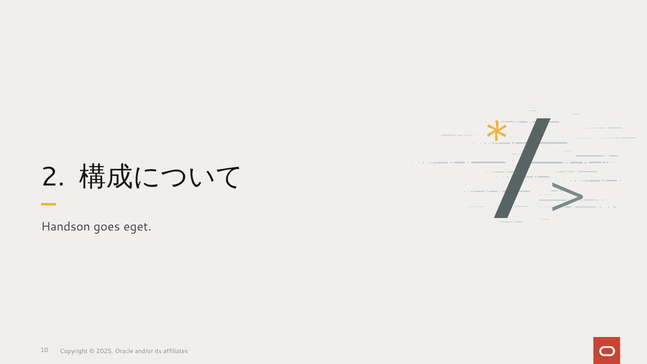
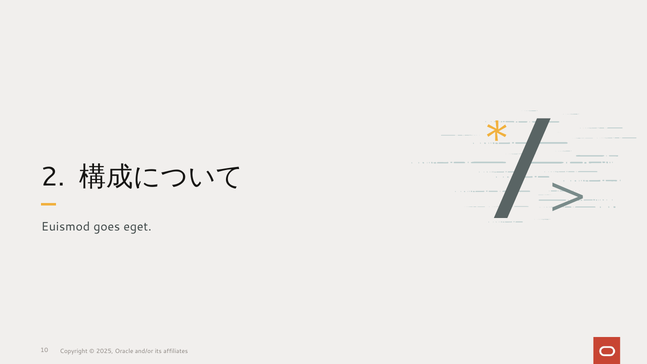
Handson: Handson -> Euismod
